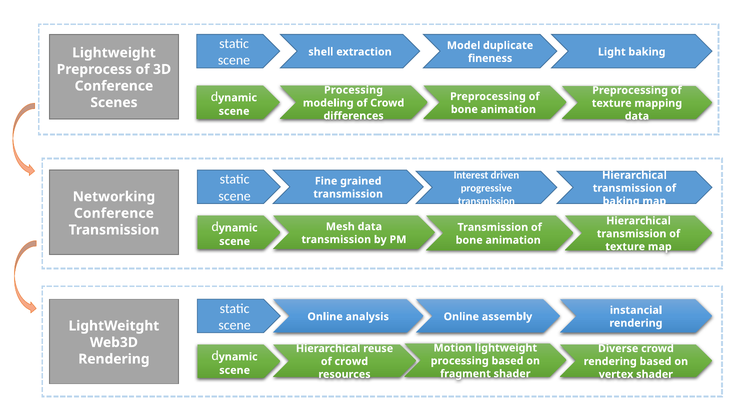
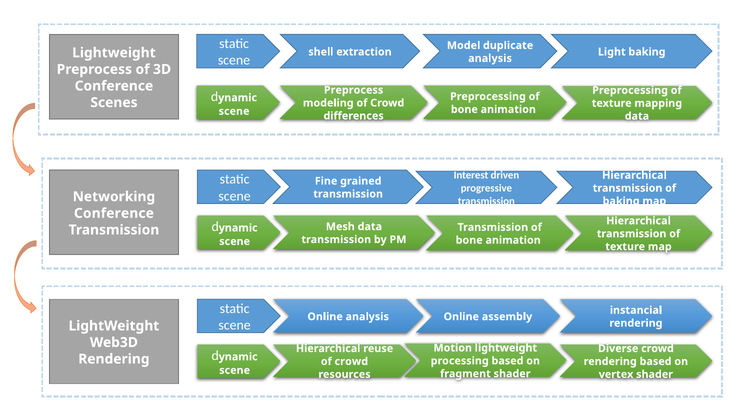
fineness at (490, 58): fineness -> analysis
Processing at (354, 90): Processing -> Preprocess
